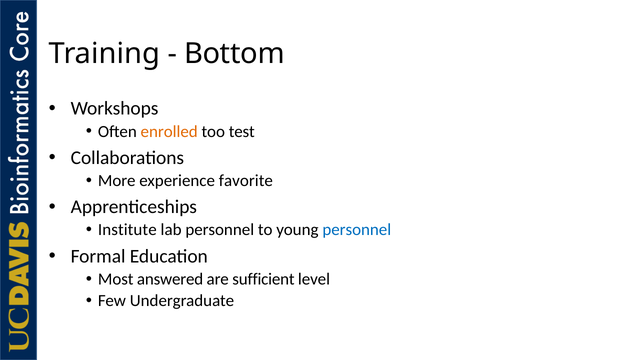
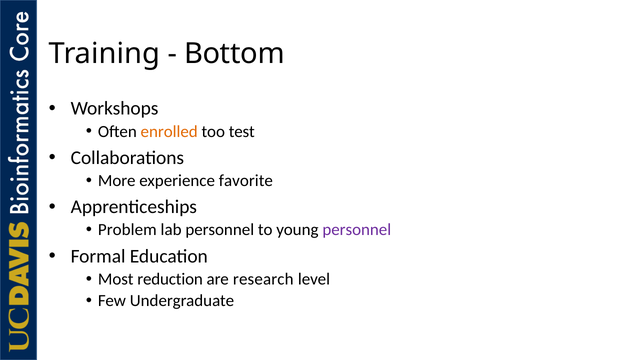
Institute: Institute -> Problem
personnel at (357, 230) colour: blue -> purple
answered: answered -> reduction
sufficient: sufficient -> research
